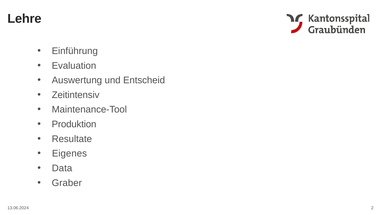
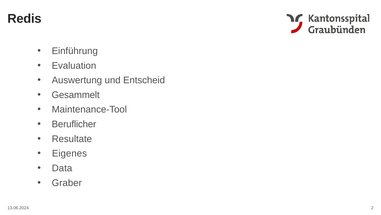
Lehre: Lehre -> Redis
Zeitintensiv: Zeitintensiv -> Gesammelt
Produktion: Produktion -> Beruflicher
